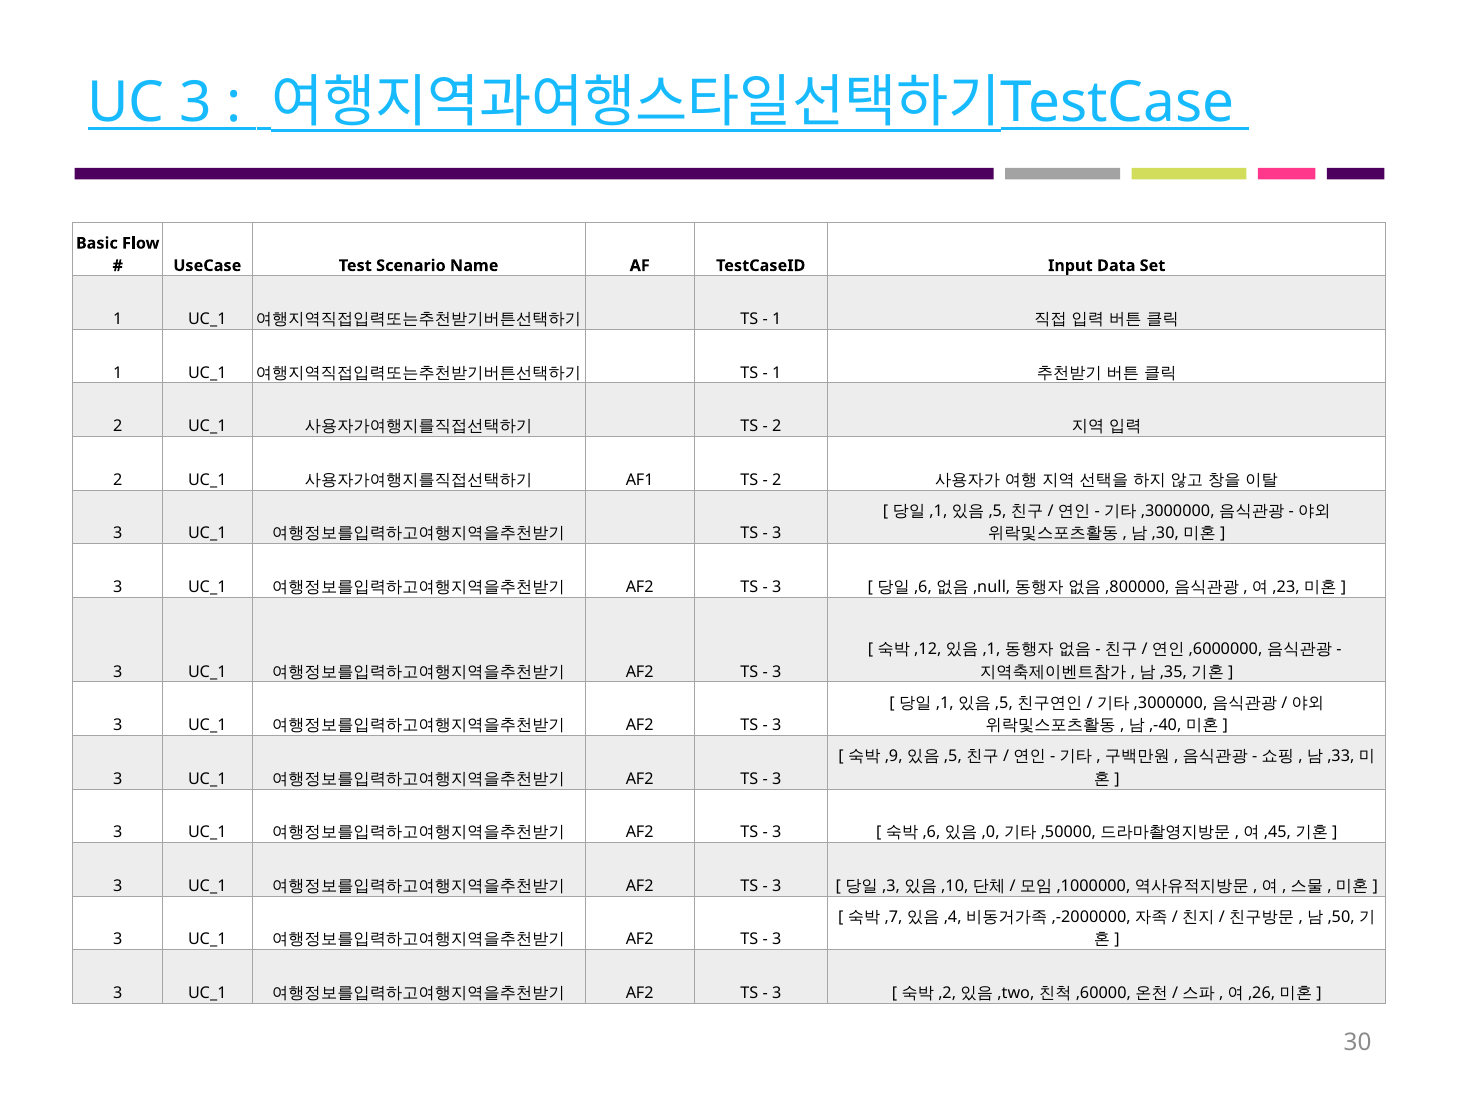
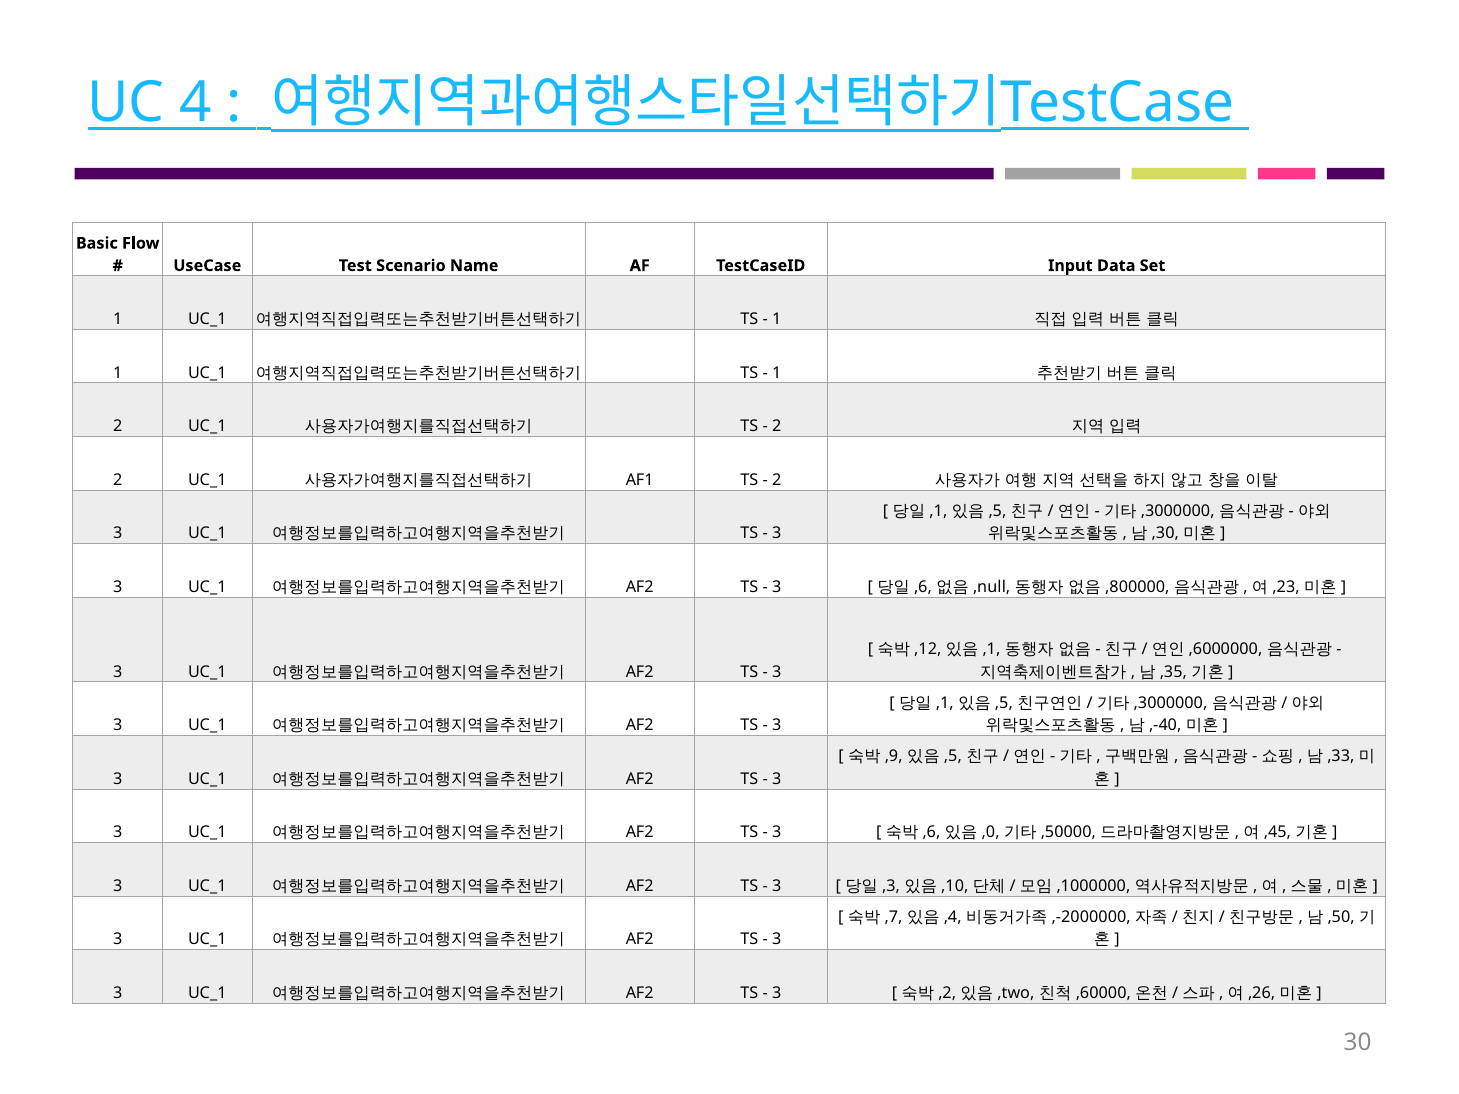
UC 3: 3 -> 4
